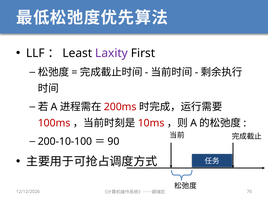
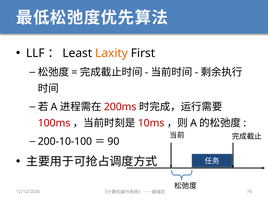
Laxity colour: purple -> orange
